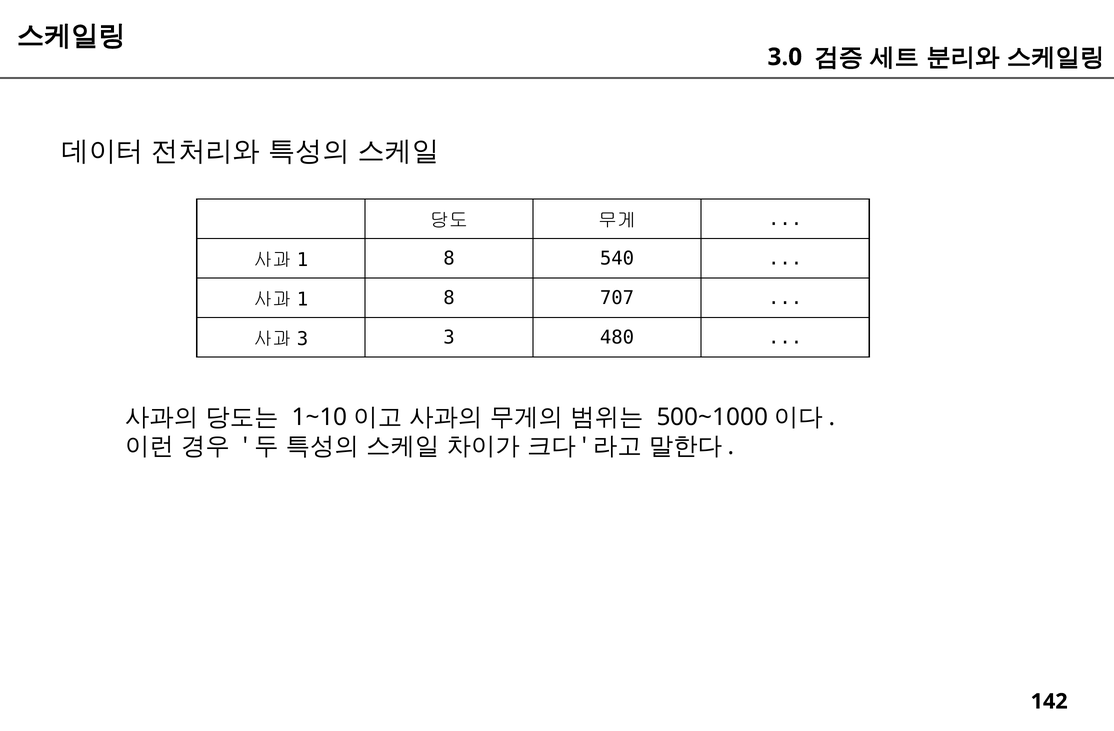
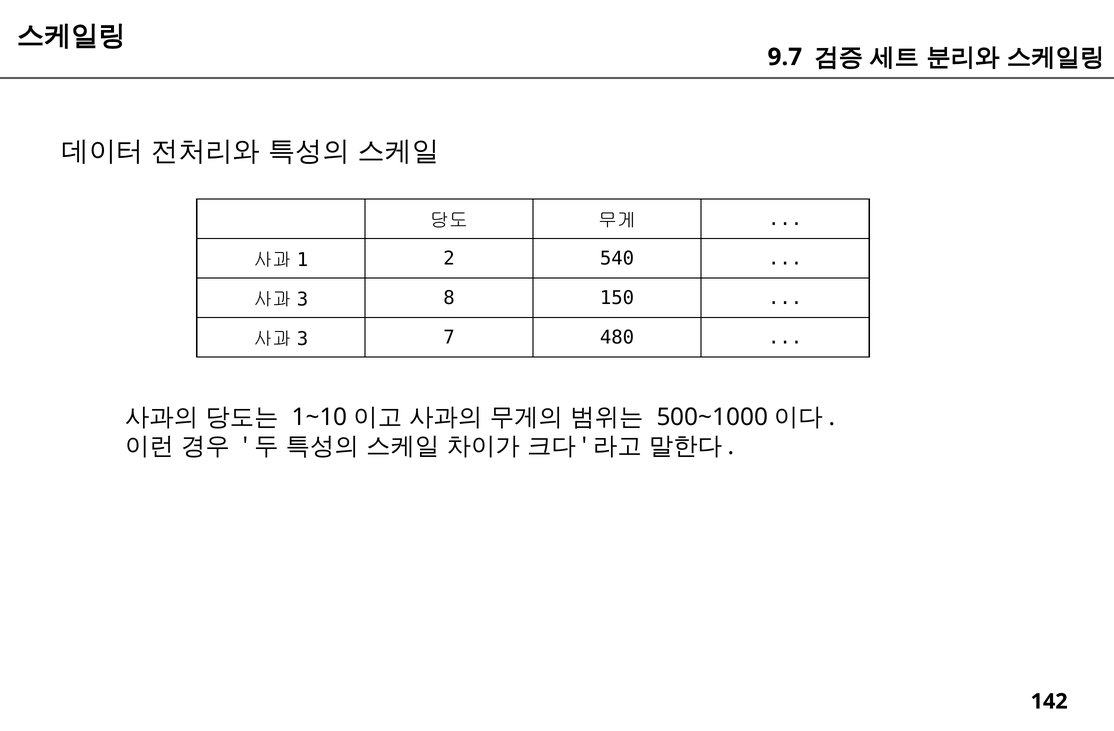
3.0: 3.0 -> 9.7
8 at (449, 259): 8 -> 2
1 at (303, 300): 1 -> 3
707: 707 -> 150
3 at (449, 338): 3 -> 7
